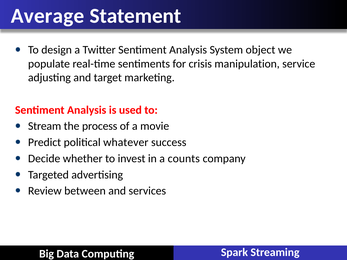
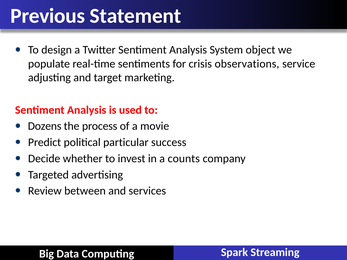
Average: Average -> Previous
manipulation: manipulation -> observations
Stream: Stream -> Dozens
whatever: whatever -> particular
